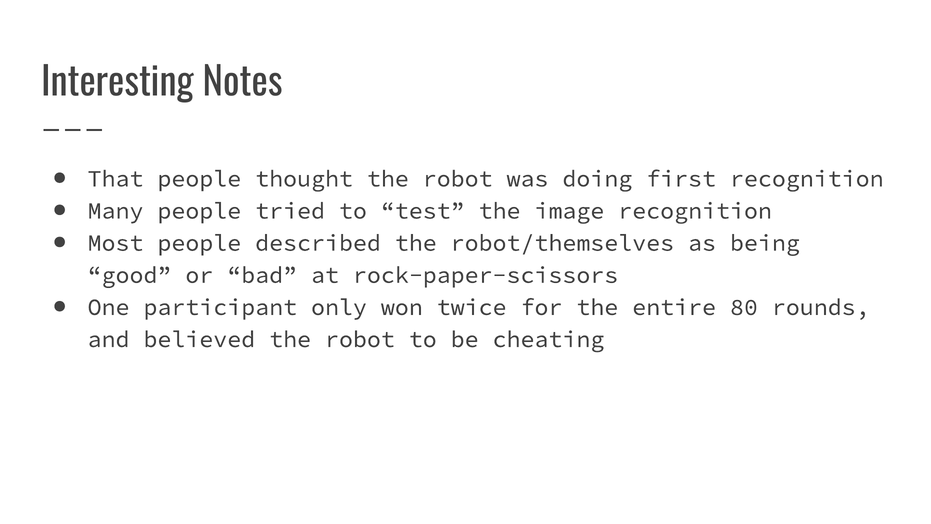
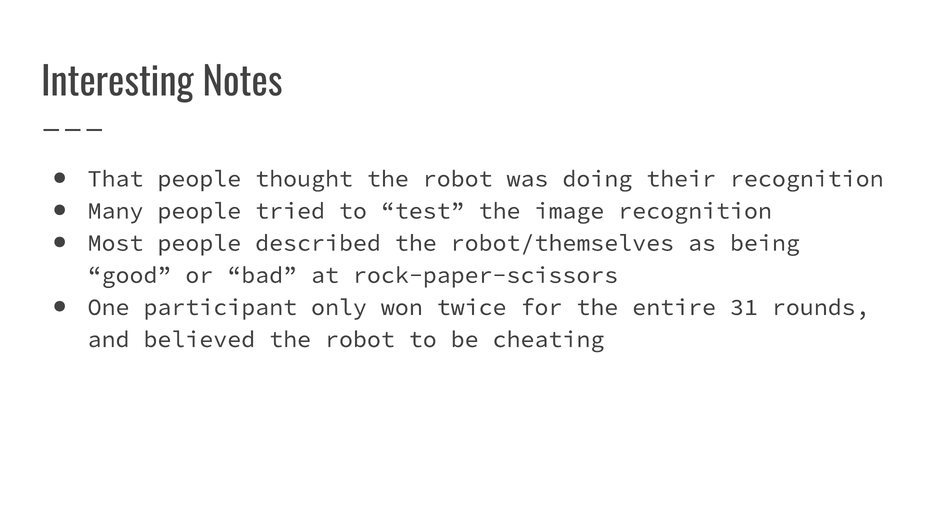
first: first -> their
80: 80 -> 31
